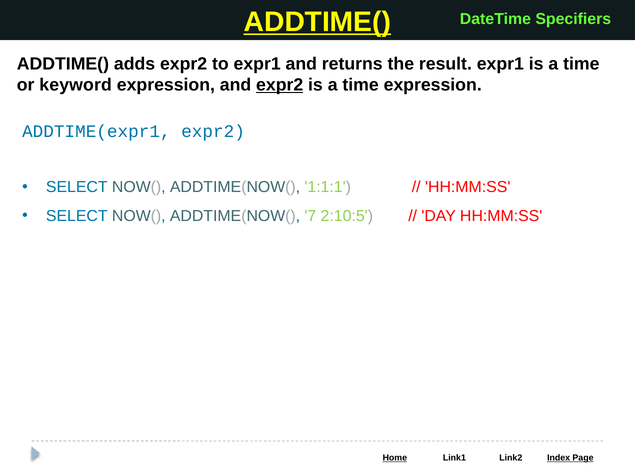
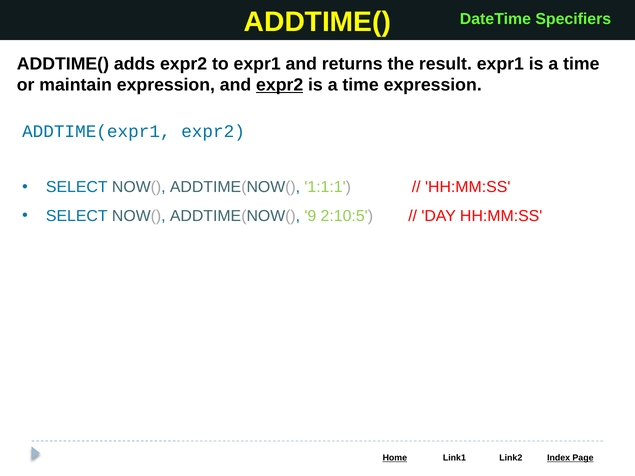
ADDTIME( at (317, 22) underline: present -> none
keyword: keyword -> maintain
7: 7 -> 9
